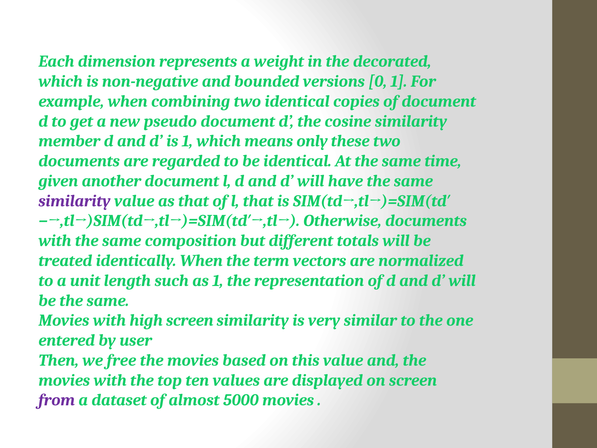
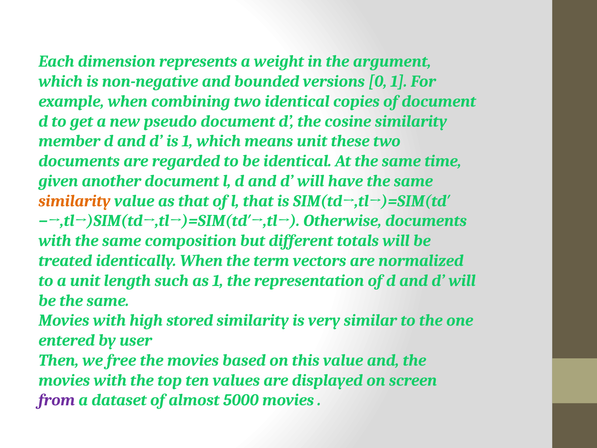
decorated: decorated -> argument
means only: only -> unit
similarity at (74, 201) colour: purple -> orange
high screen: screen -> stored
